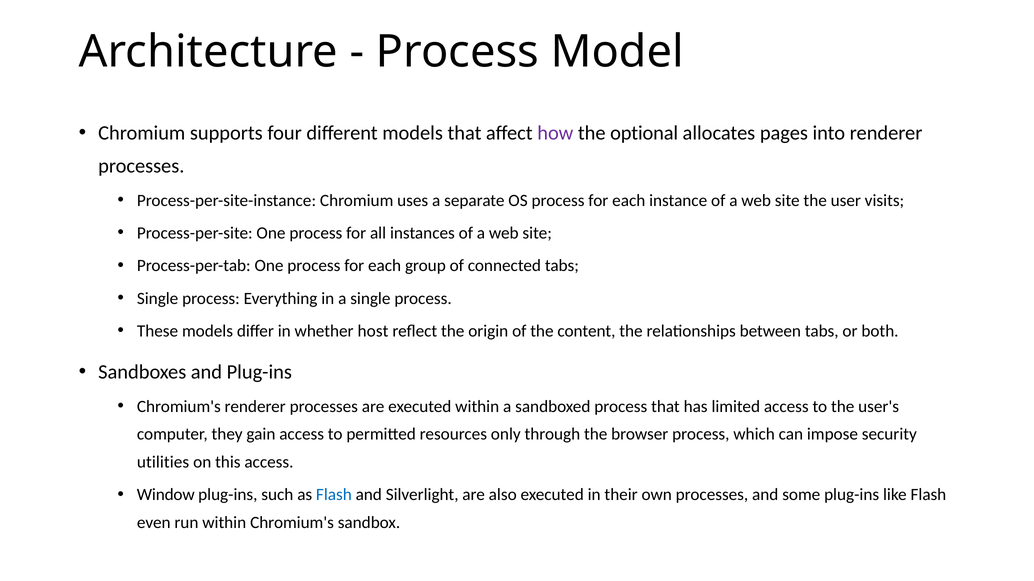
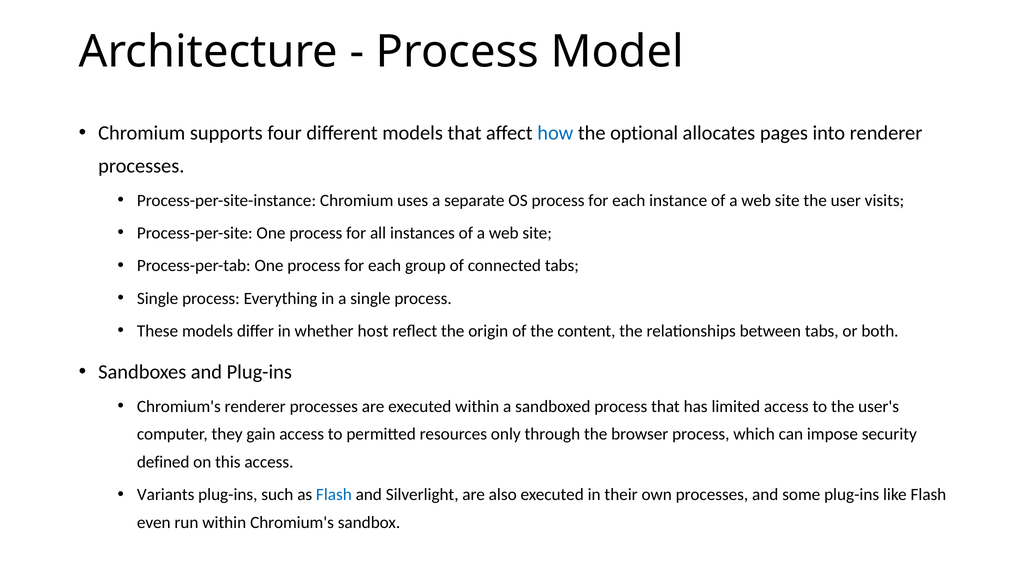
how colour: purple -> blue
utilities: utilities -> defined
Window: Window -> Variants
